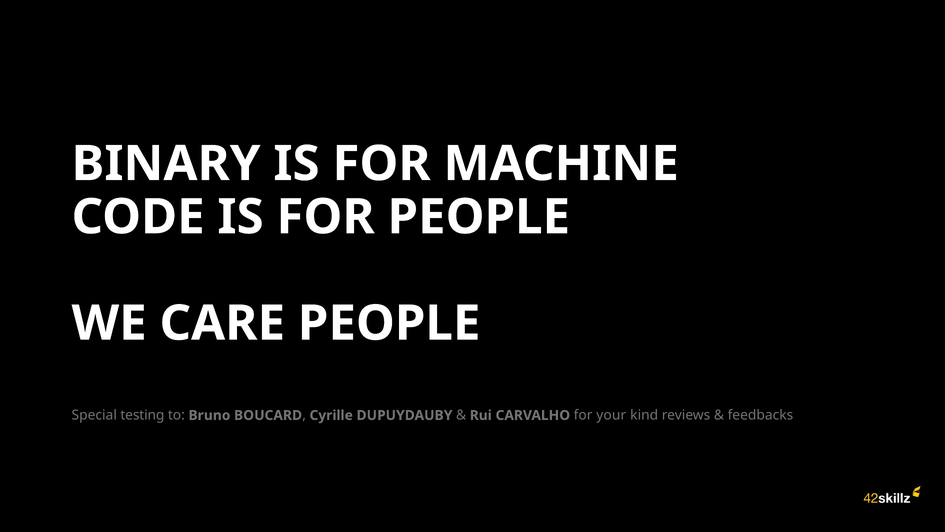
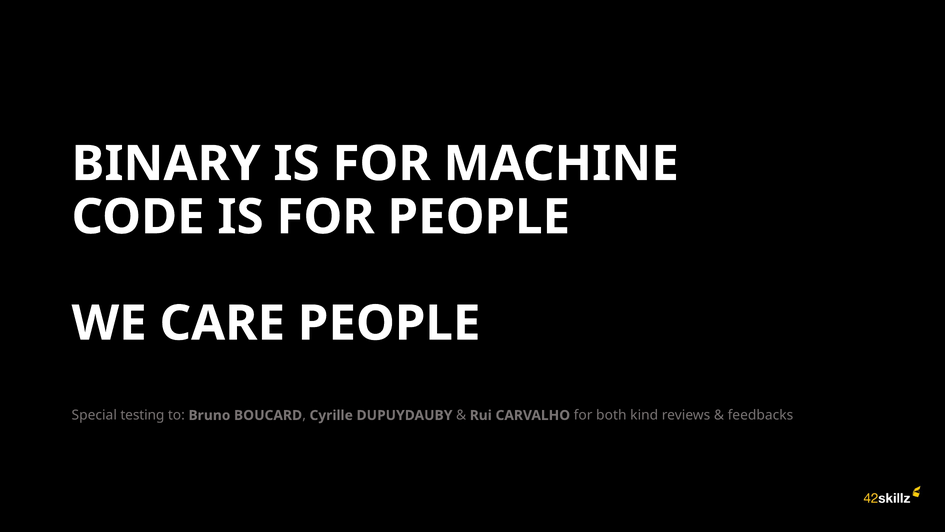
your: your -> both
